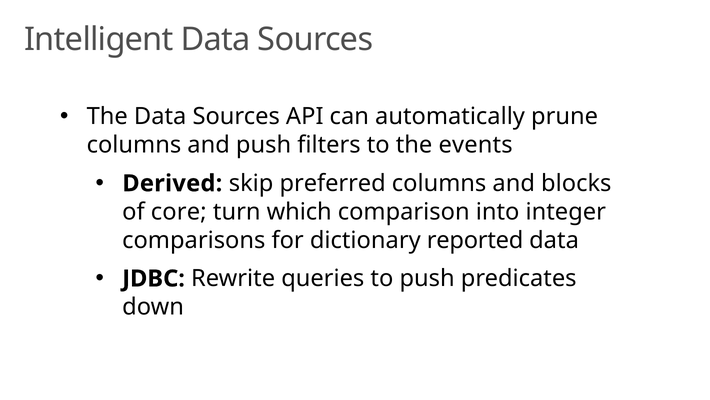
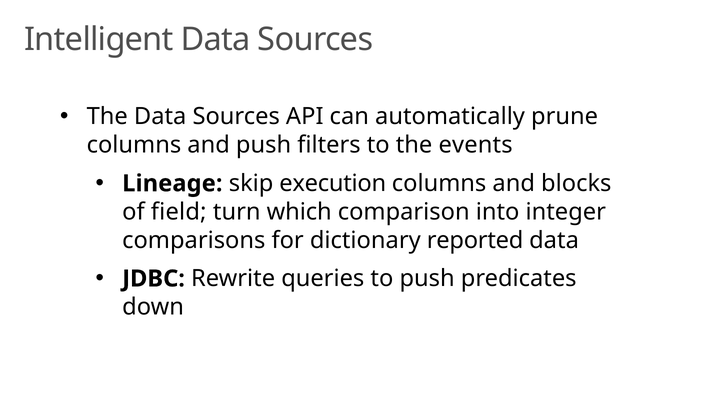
Derived: Derived -> Lineage
preferred: preferred -> execution
core: core -> field
